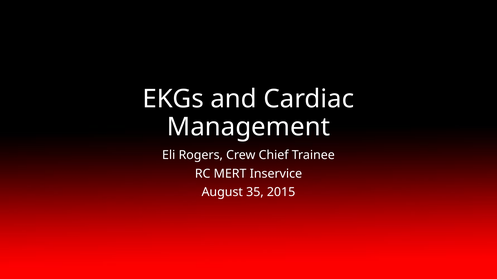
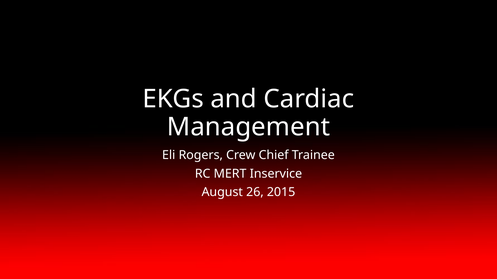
35: 35 -> 26
